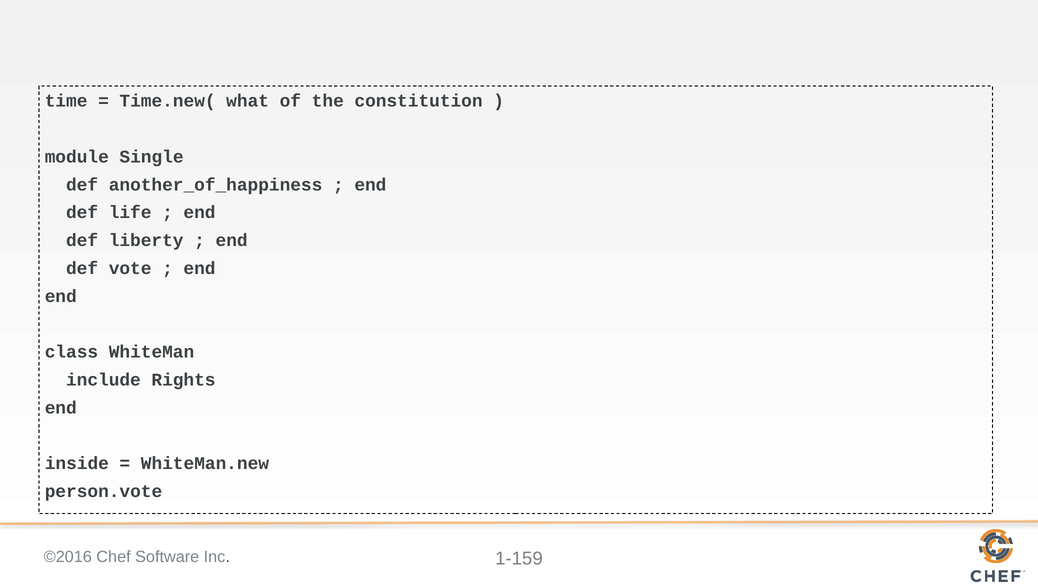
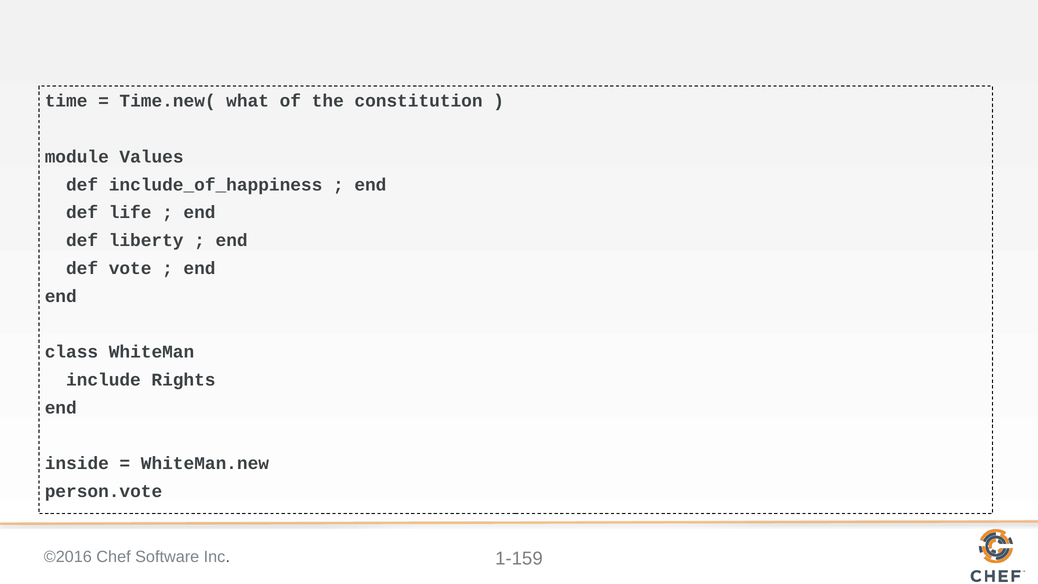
Single: Single -> Values
another_of_happiness: another_of_happiness -> include_of_happiness
